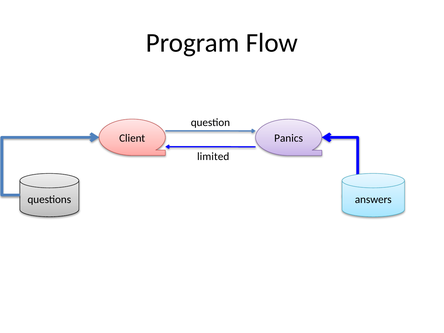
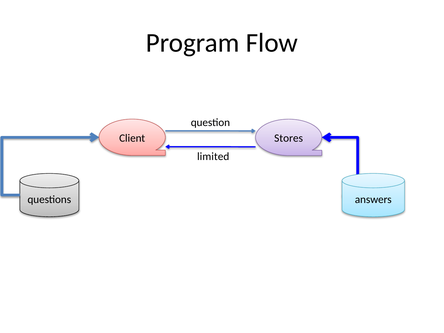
Panics: Panics -> Stores
